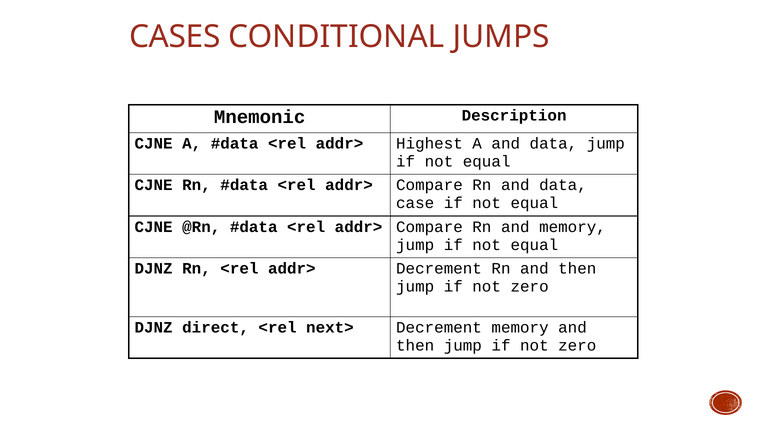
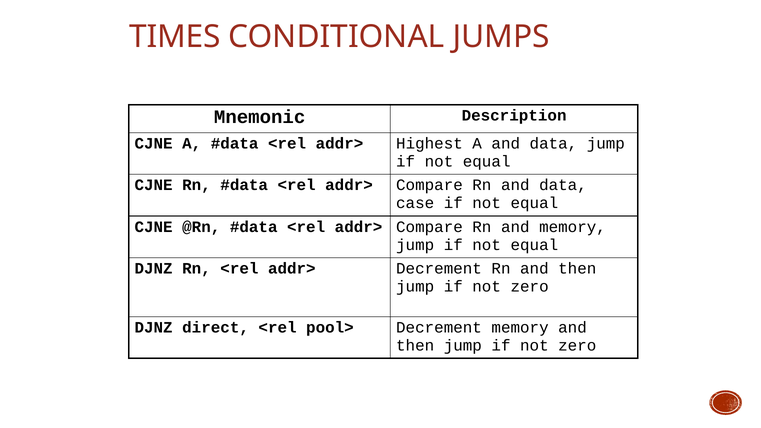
CASES: CASES -> TIMES
next>: next> -> pool>
